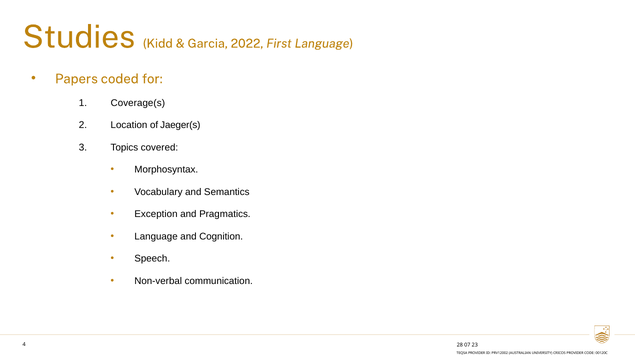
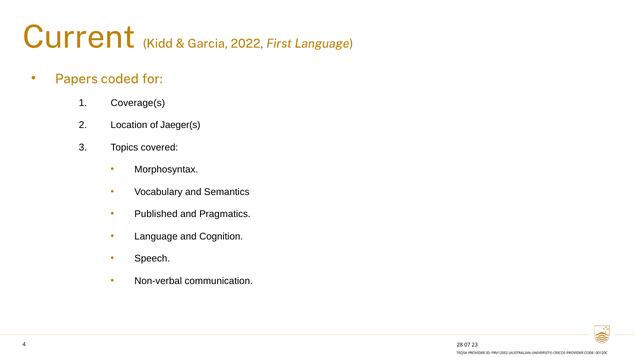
Studies: Studies -> Current
Exception: Exception -> Published
